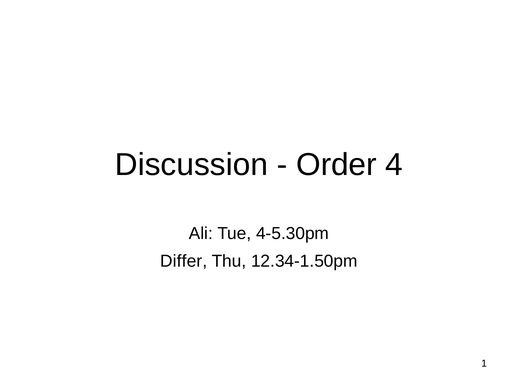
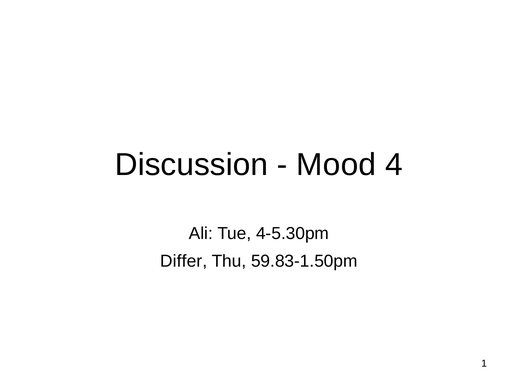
Order: Order -> Mood
12.34-1.50pm: 12.34-1.50pm -> 59.83-1.50pm
